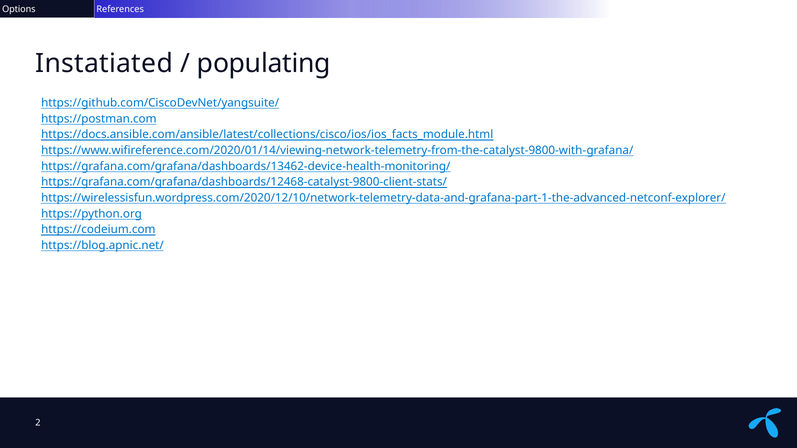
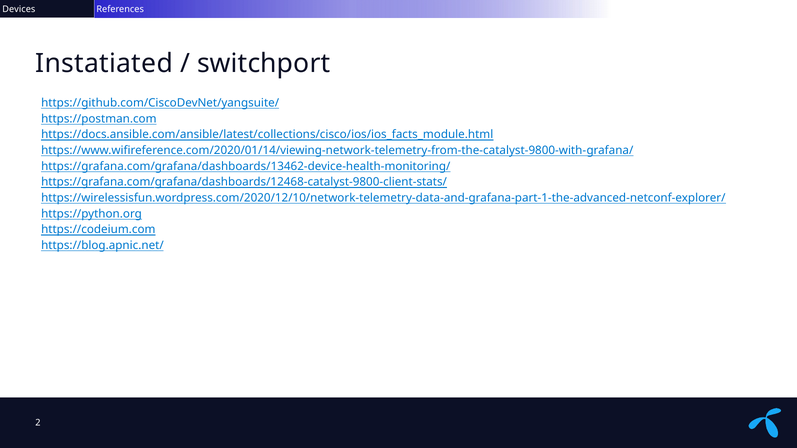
Options: Options -> Devices
populating: populating -> switchport
